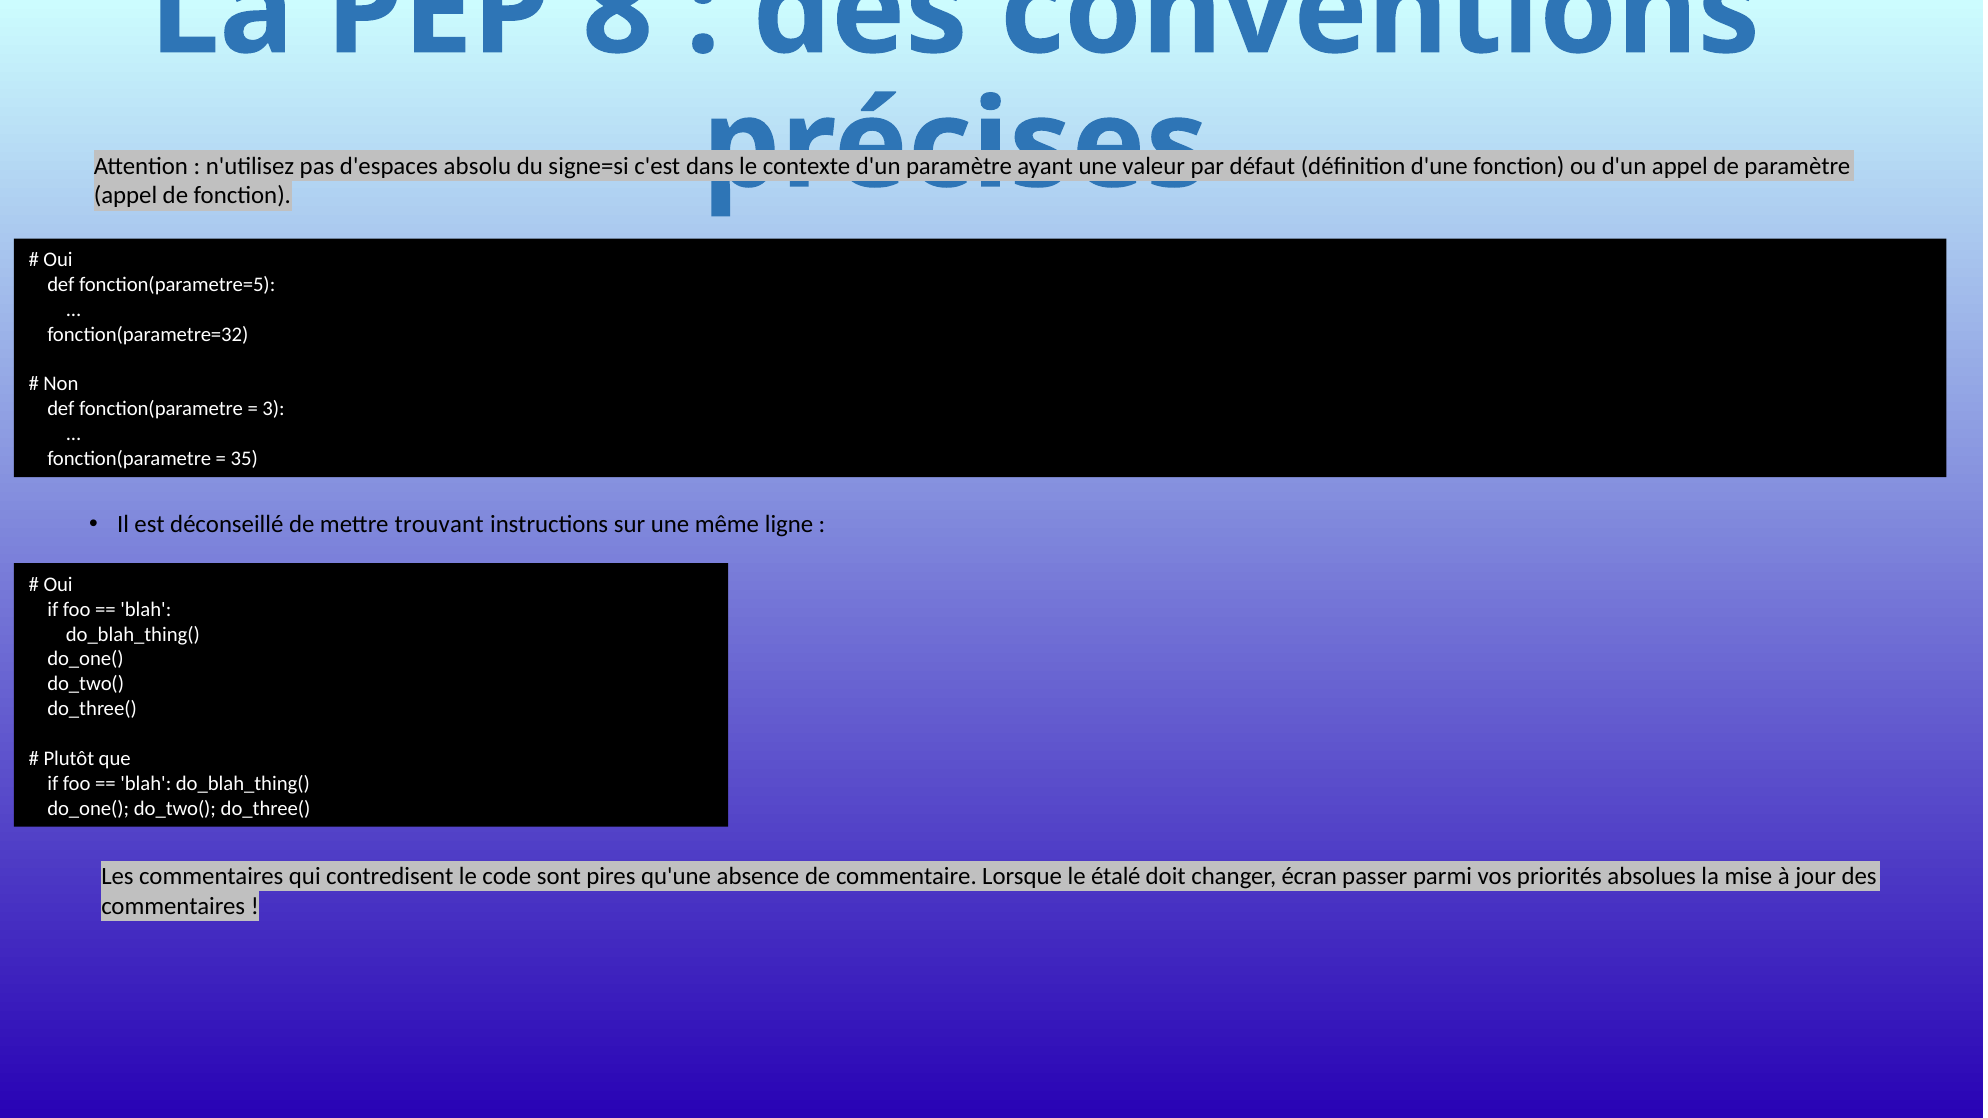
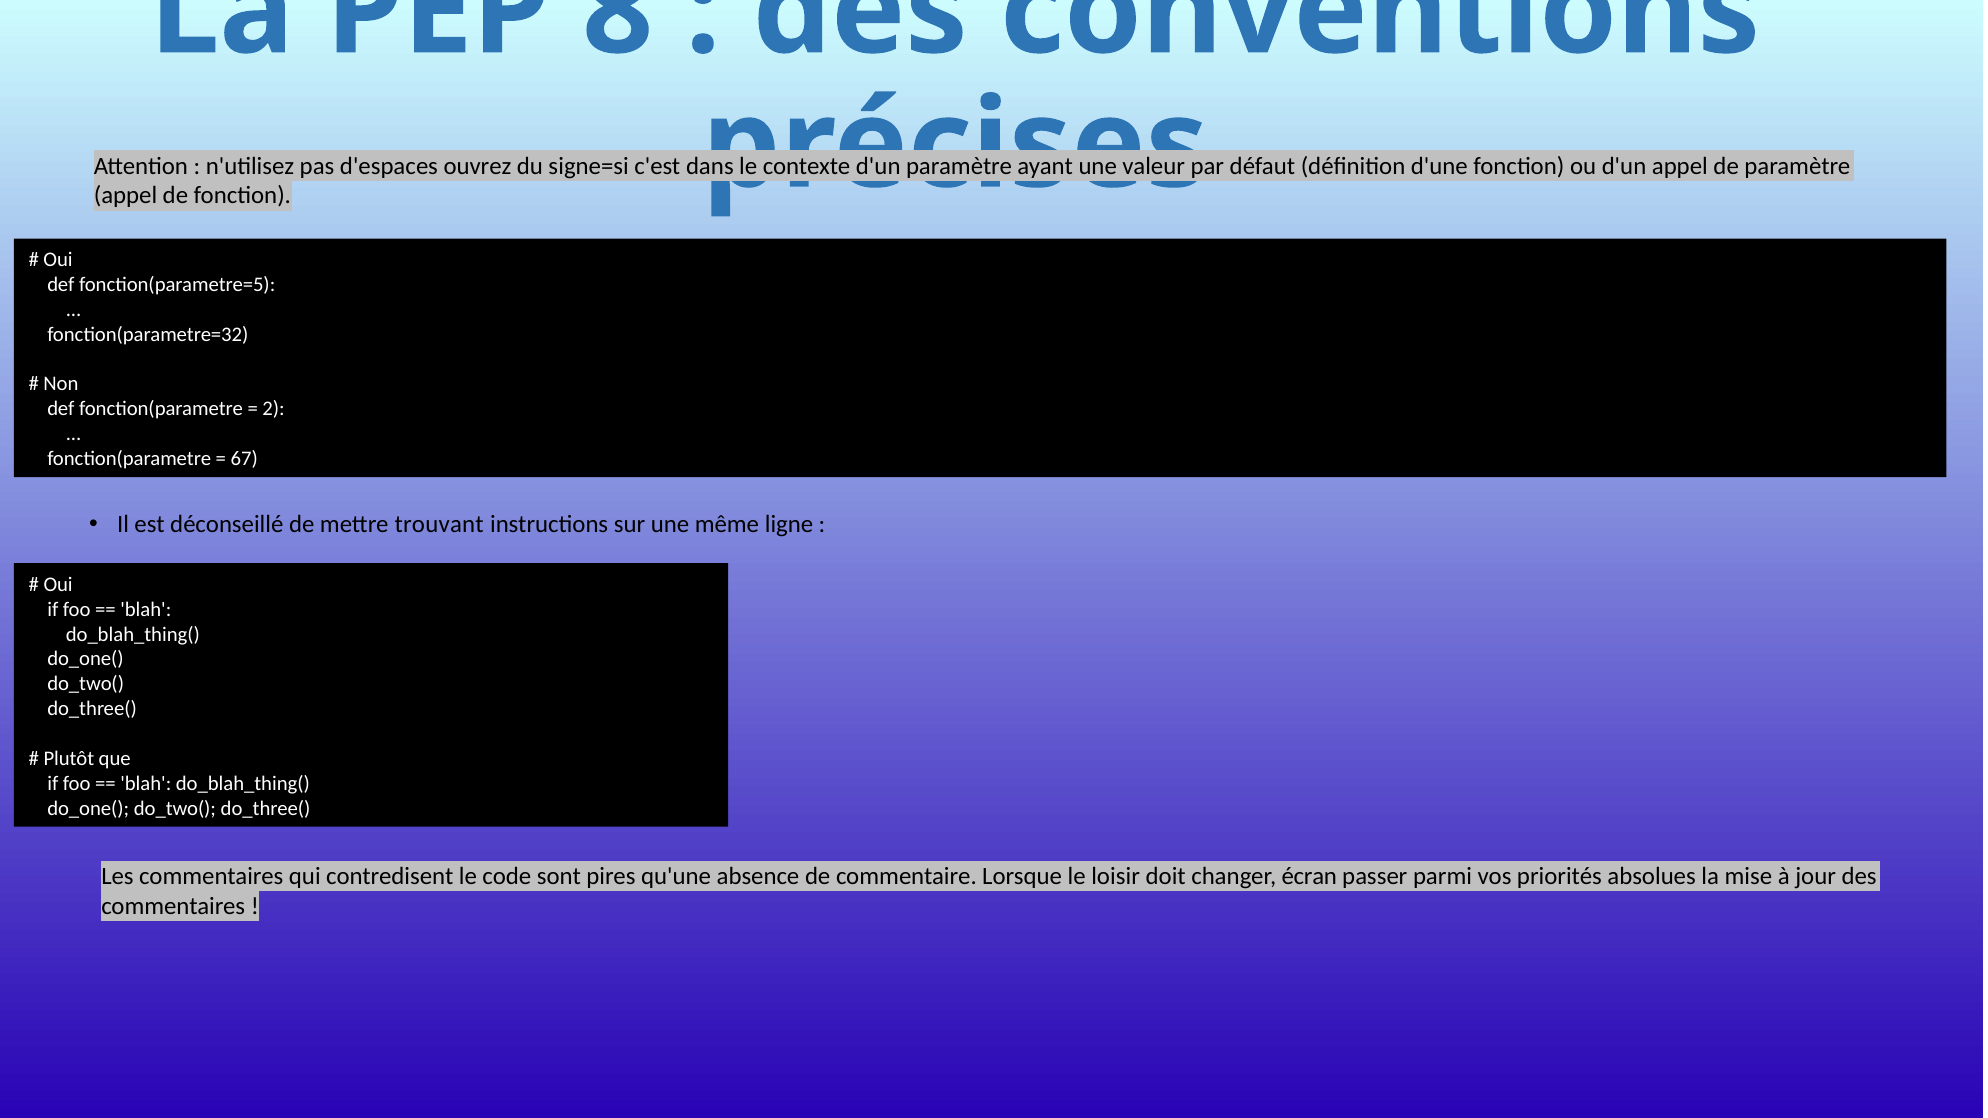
absolu: absolu -> ouvrez
3: 3 -> 2
35: 35 -> 67
étalé: étalé -> loisir
